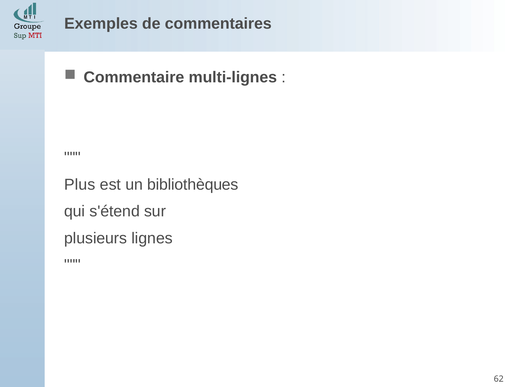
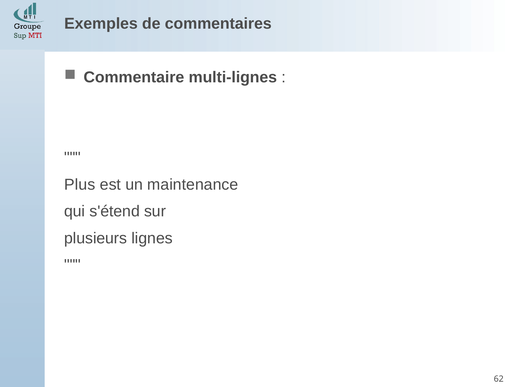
bibliothèques: bibliothèques -> maintenance
